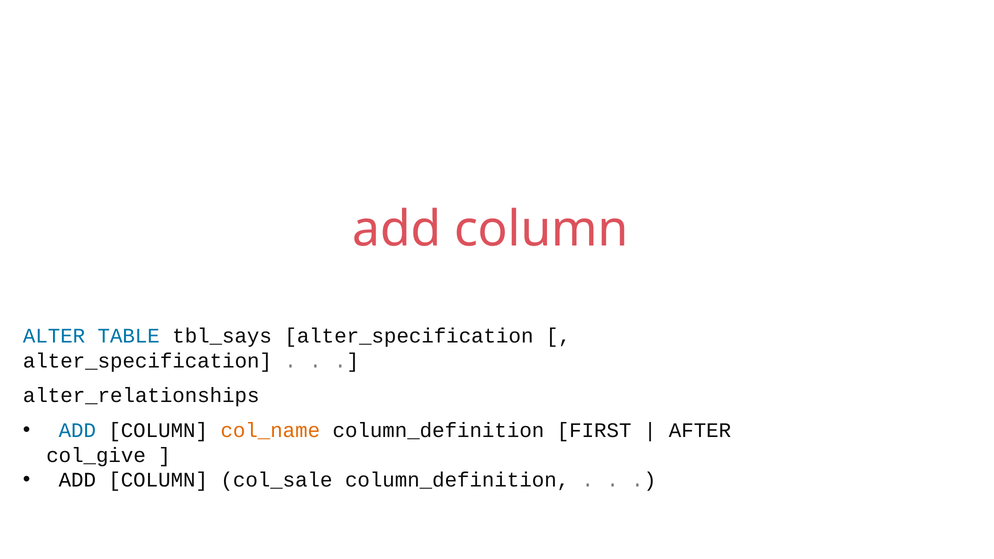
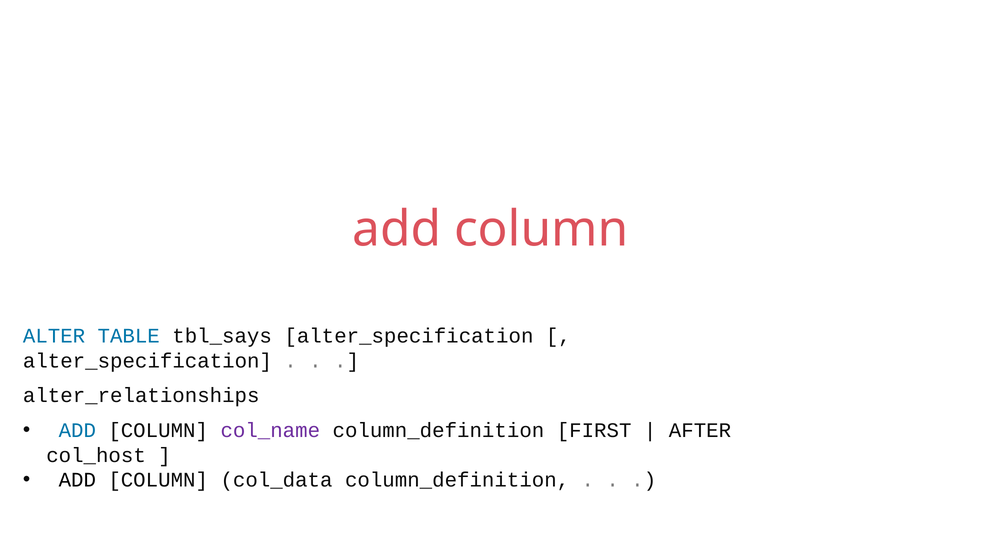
col_name colour: orange -> purple
col_give: col_give -> col_host
col_sale: col_sale -> col_data
